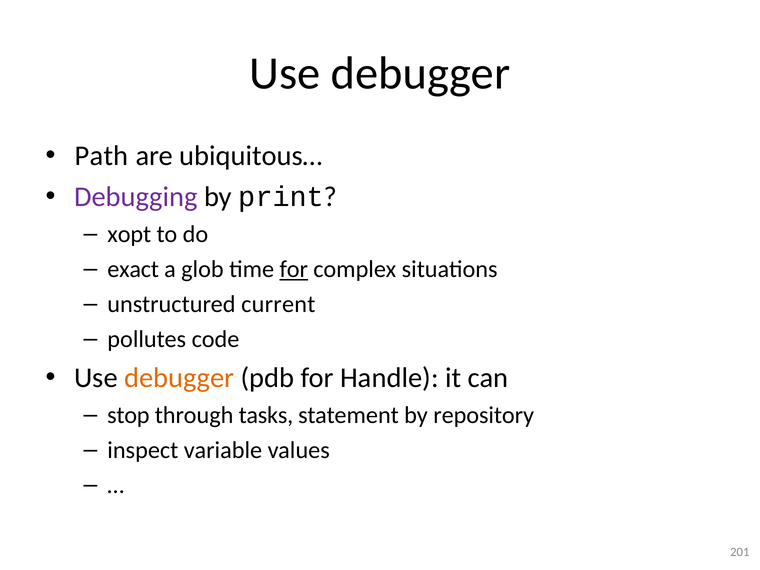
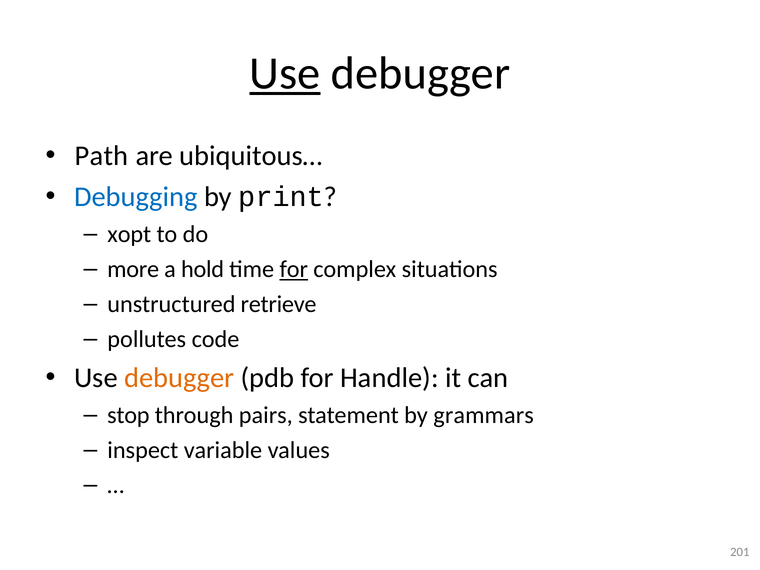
Use at (285, 74) underline: none -> present
Debugging colour: purple -> blue
exact: exact -> more
glob: glob -> hold
current: current -> retrieve
tasks: tasks -> pairs
repository: repository -> grammars
